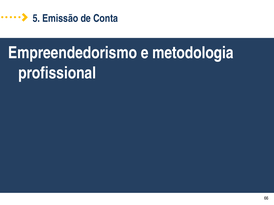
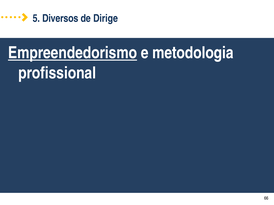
Emissão: Emissão -> Diversos
Conta: Conta -> Dirige
Empreendedorismo underline: none -> present
